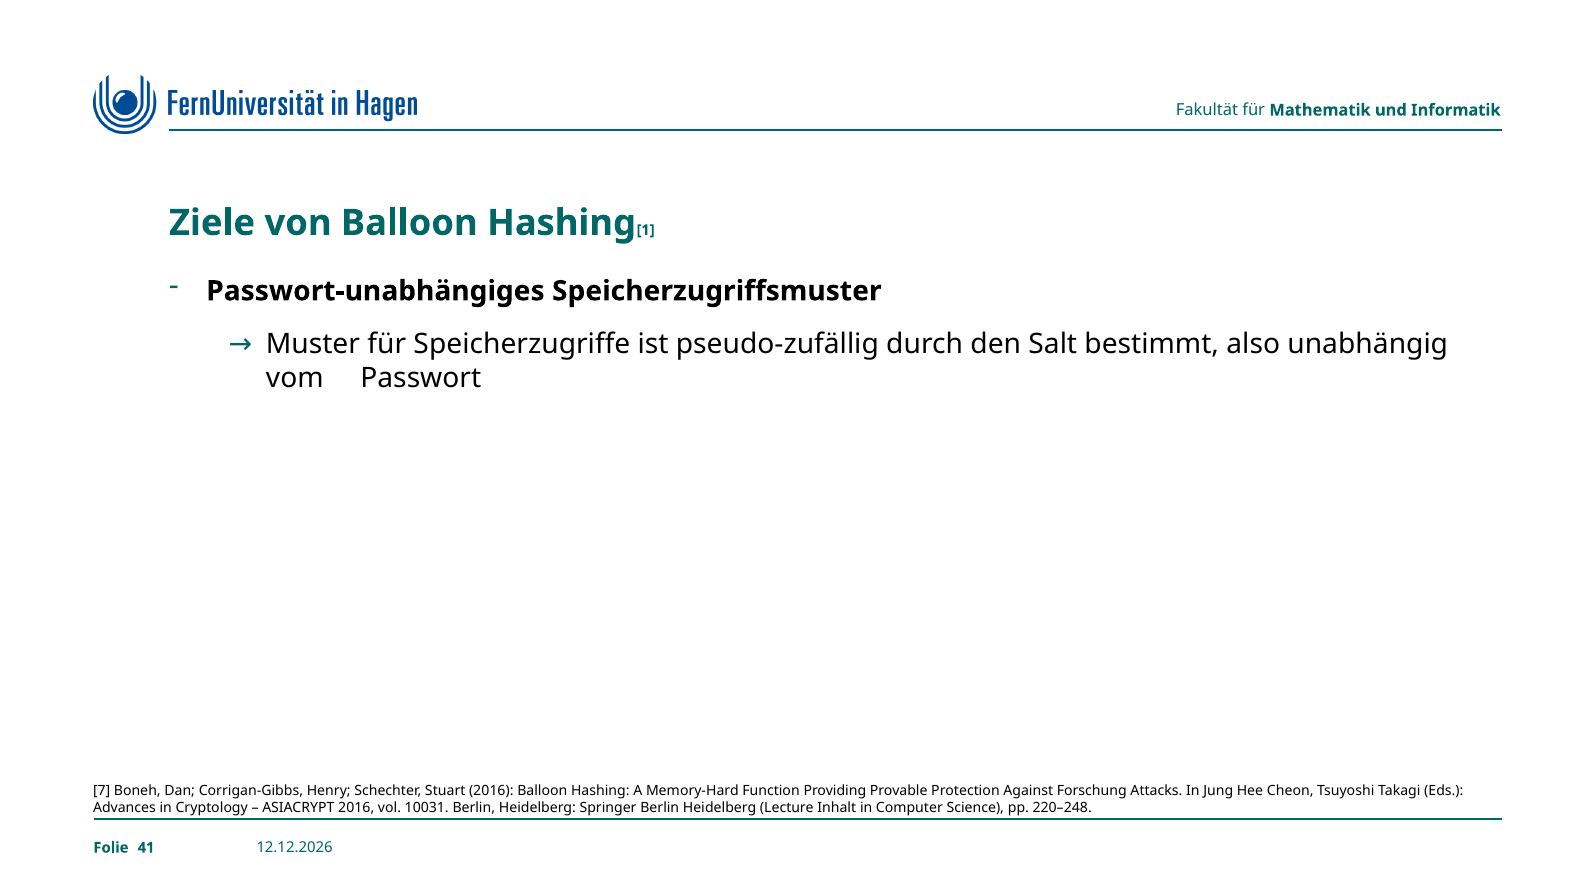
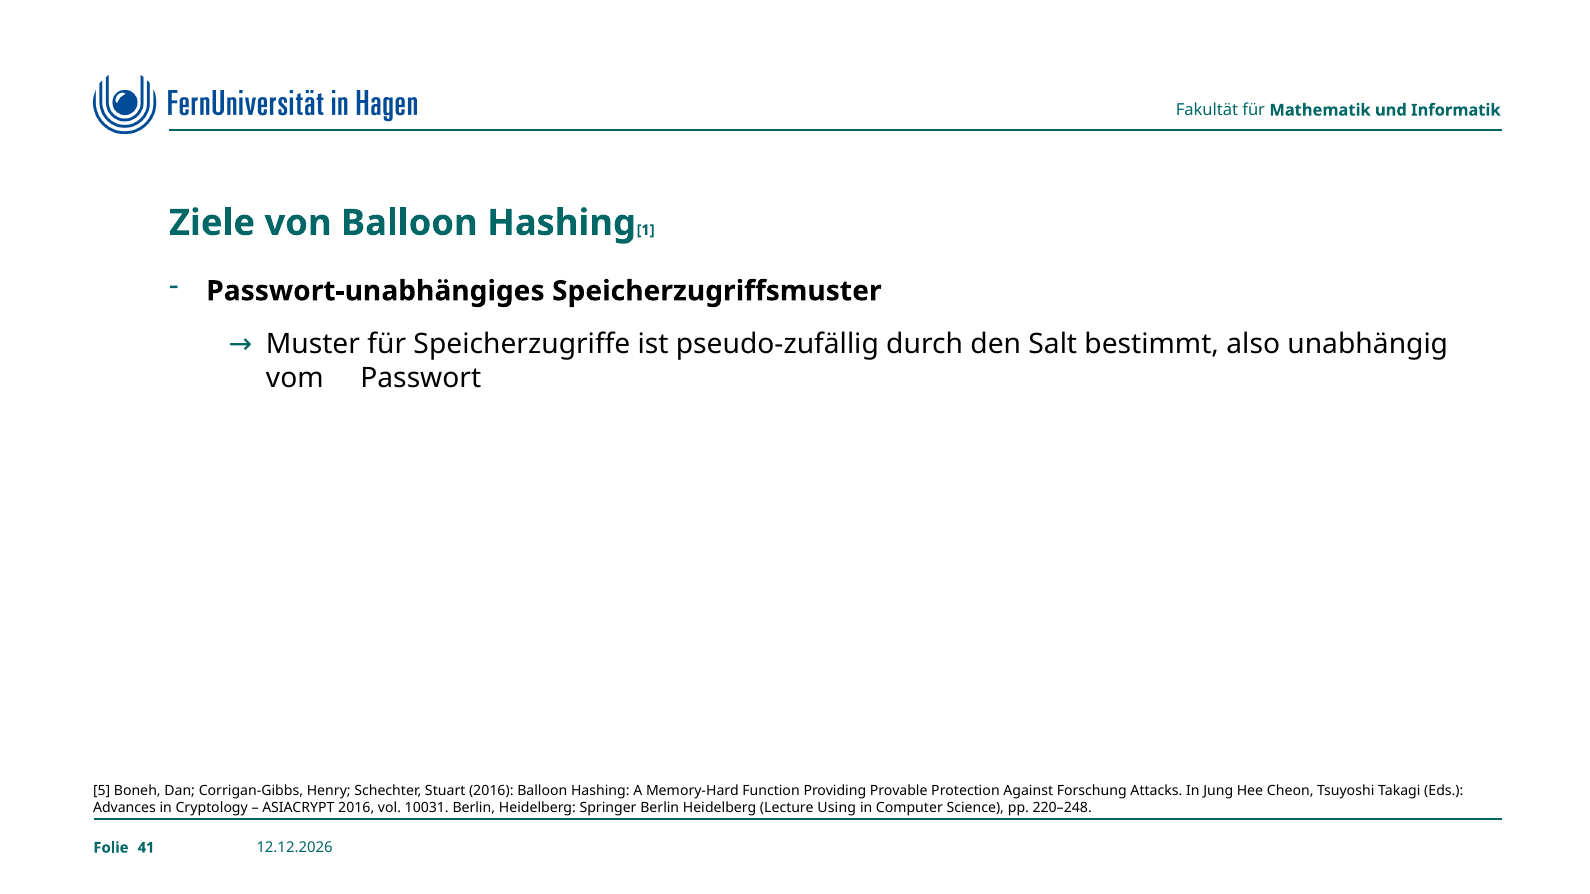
7: 7 -> 5
Inhalt: Inhalt -> Using
